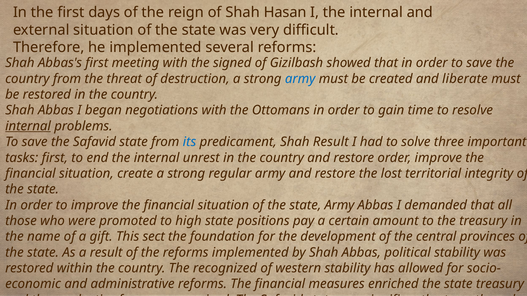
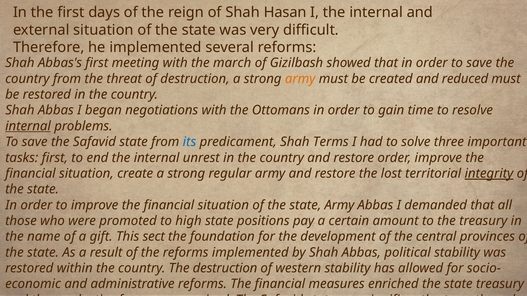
signed: signed -> march
army at (300, 79) colour: blue -> orange
liberate: liberate -> reduced
Shah Result: Result -> Terms
integrity underline: none -> present
The recognized: recognized -> destruction
